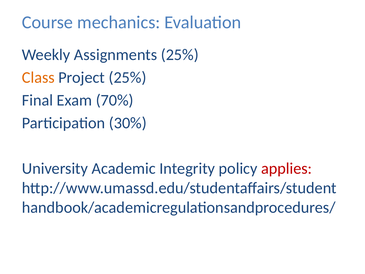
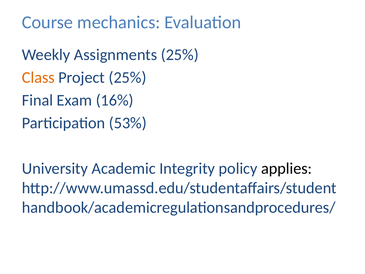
70%: 70% -> 16%
30%: 30% -> 53%
applies colour: red -> black
